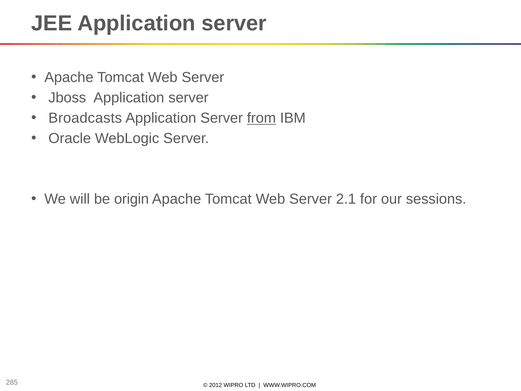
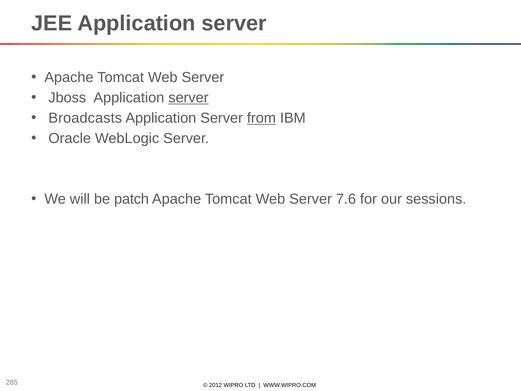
server at (188, 98) underline: none -> present
origin: origin -> patch
2.1: 2.1 -> 7.6
